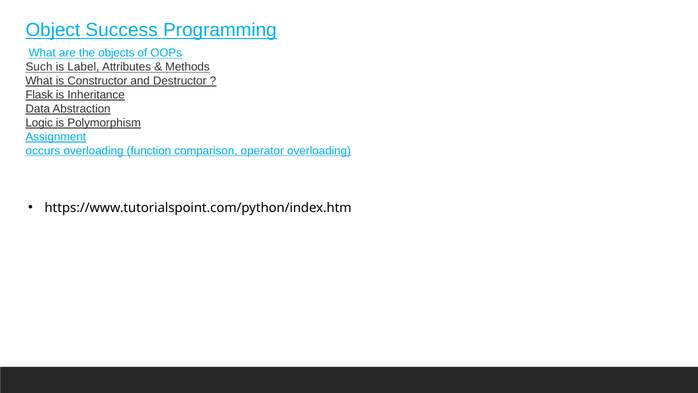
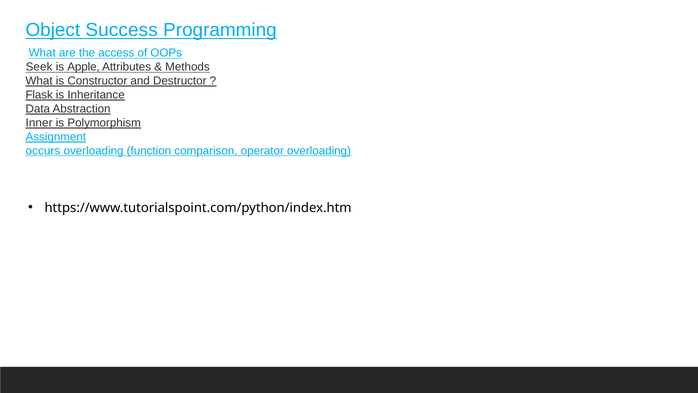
objects: objects -> access
Such: Such -> Seek
Label: Label -> Apple
Logic: Logic -> Inner
